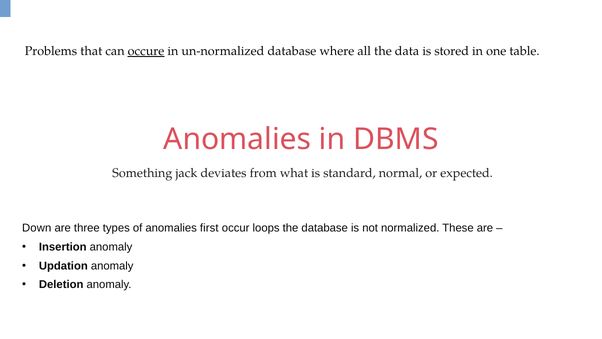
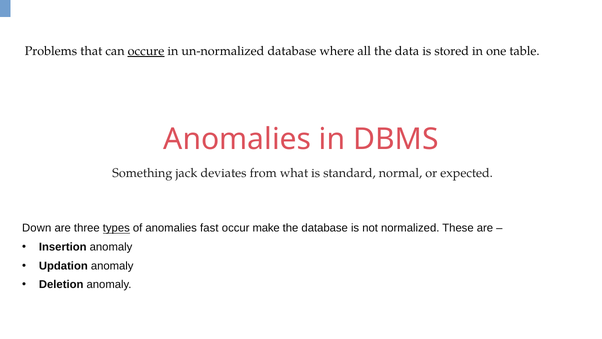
types underline: none -> present
first: first -> fast
loops: loops -> make
